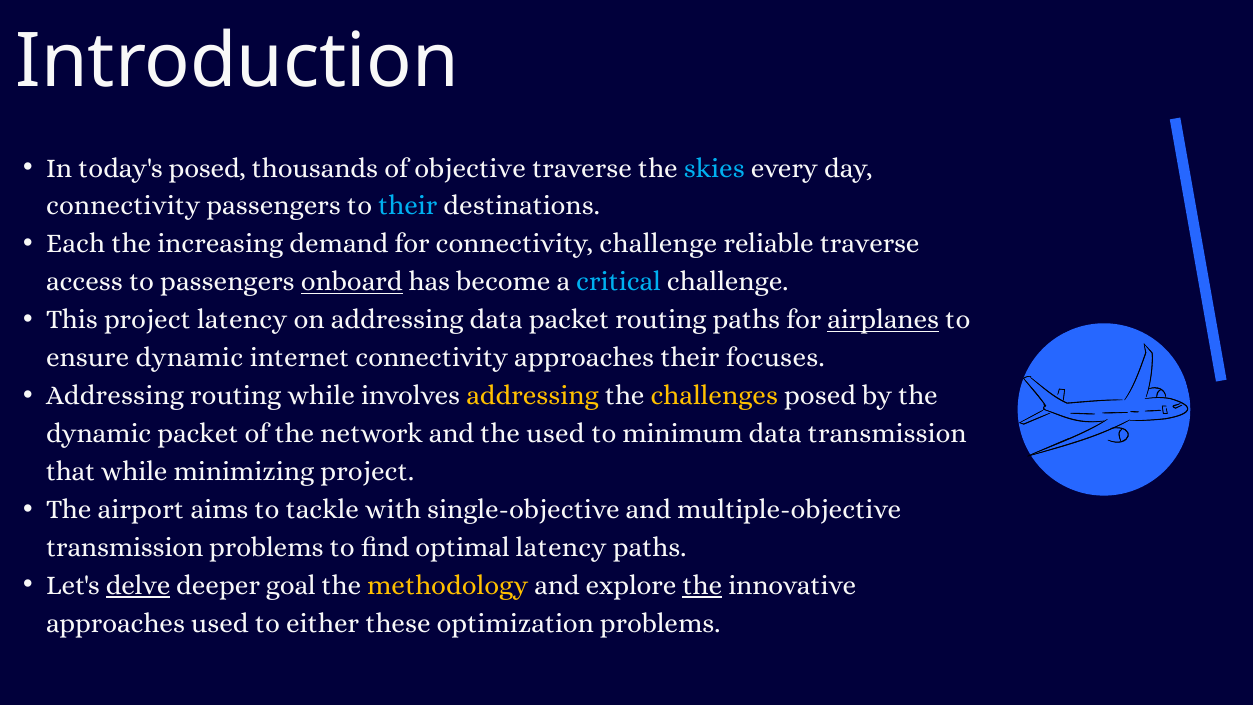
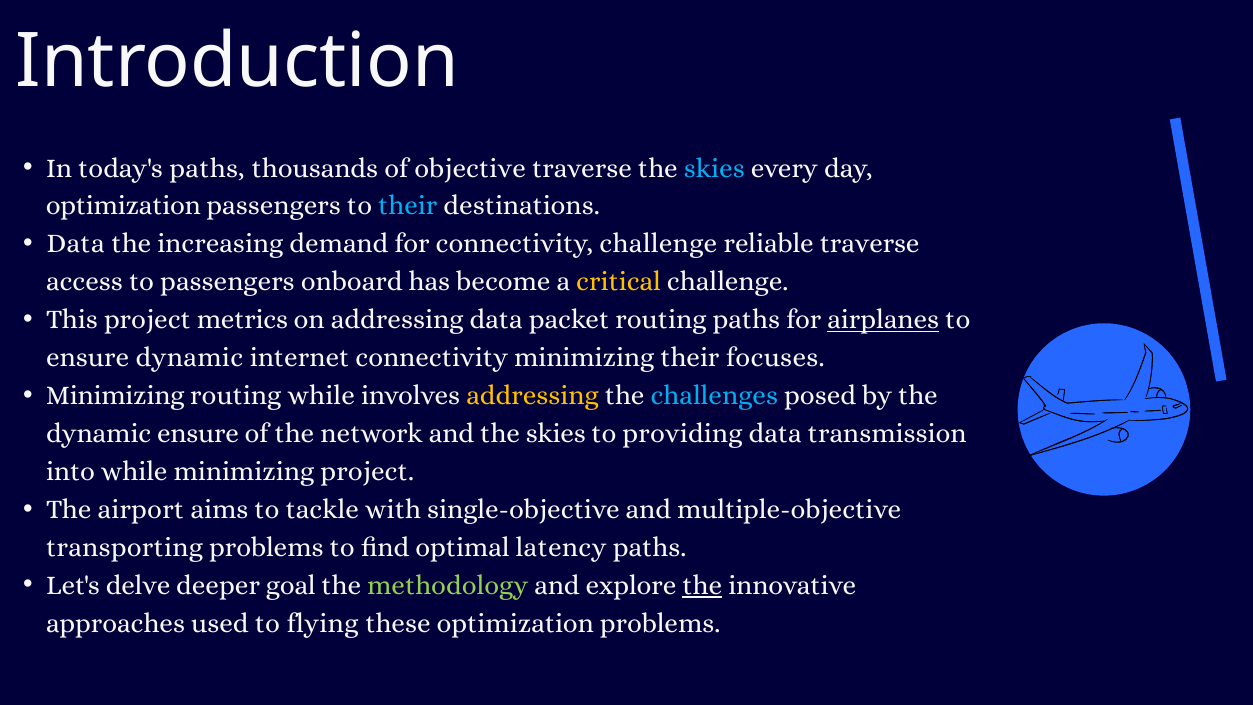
today's posed: posed -> paths
connectivity at (123, 206): connectivity -> optimization
Each at (76, 244): Each -> Data
onboard underline: present -> none
critical colour: light blue -> yellow
project latency: latency -> metrics
connectivity approaches: approaches -> minimizing
Addressing at (115, 396): Addressing -> Minimizing
challenges colour: yellow -> light blue
dynamic packet: packet -> ensure
and the used: used -> skies
minimum: minimum -> providing
that: that -> into
transmission at (125, 547): transmission -> transporting
delve underline: present -> none
methodology colour: yellow -> light green
either: either -> flying
